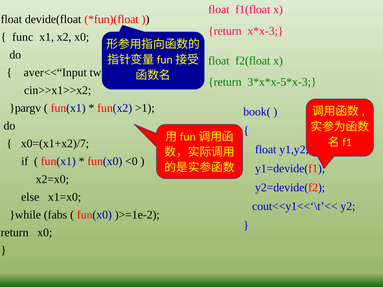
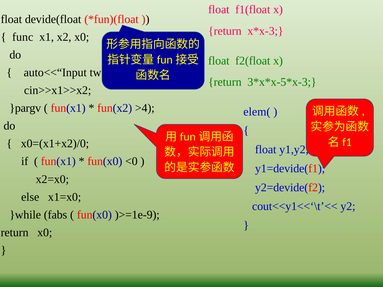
aver<<“Input: aver<<“Input -> auto<<“Input
>1: >1 -> >4
book(: book( -> elem(
x0=(x1+x2)/7: x0=(x1+x2)/7 -> x0=(x1+x2)/0
)>=1e-2: )>=1e-2 -> )>=1e-9
